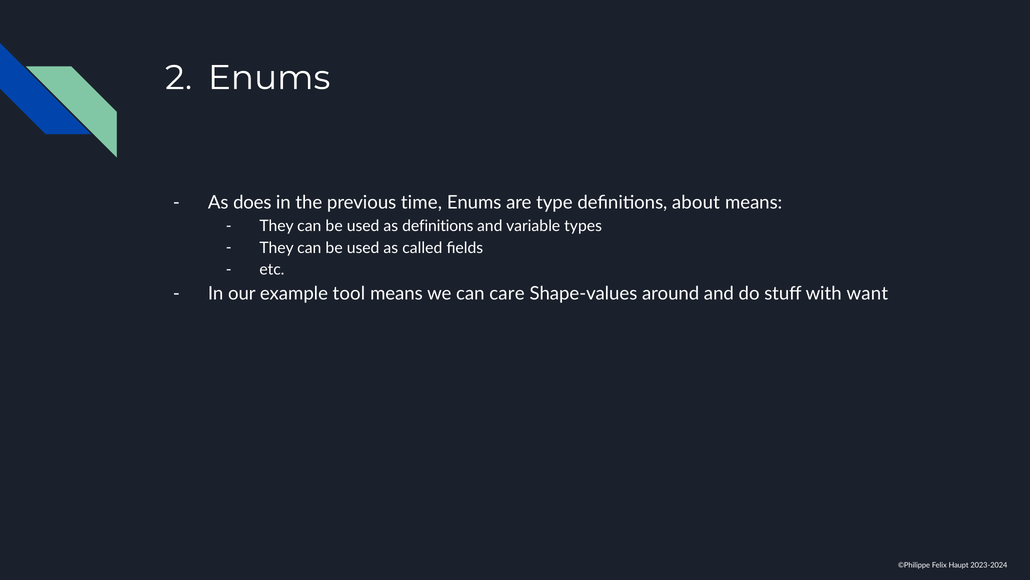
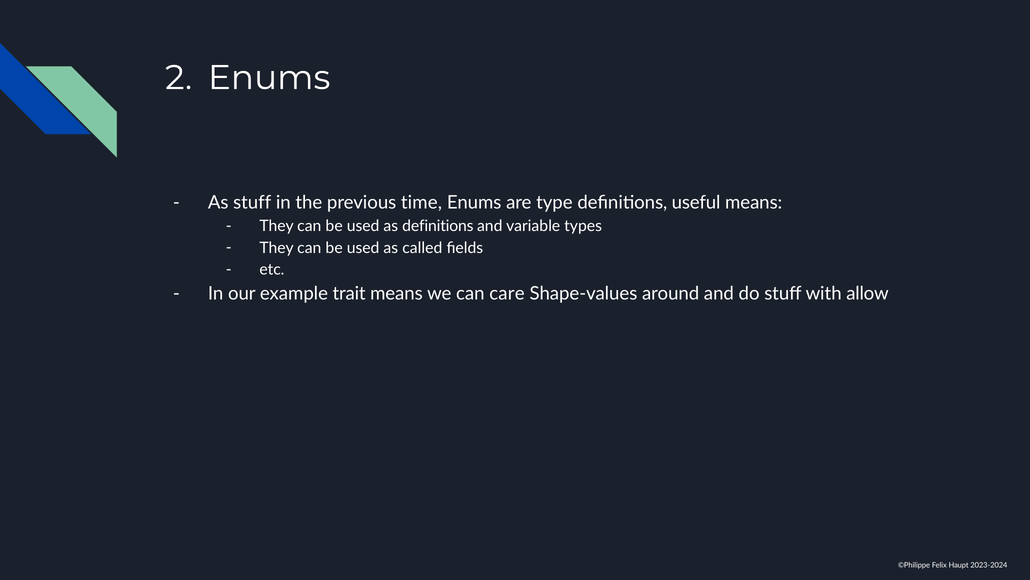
As does: does -> stuff
about: about -> useful
tool: tool -> trait
want: want -> allow
